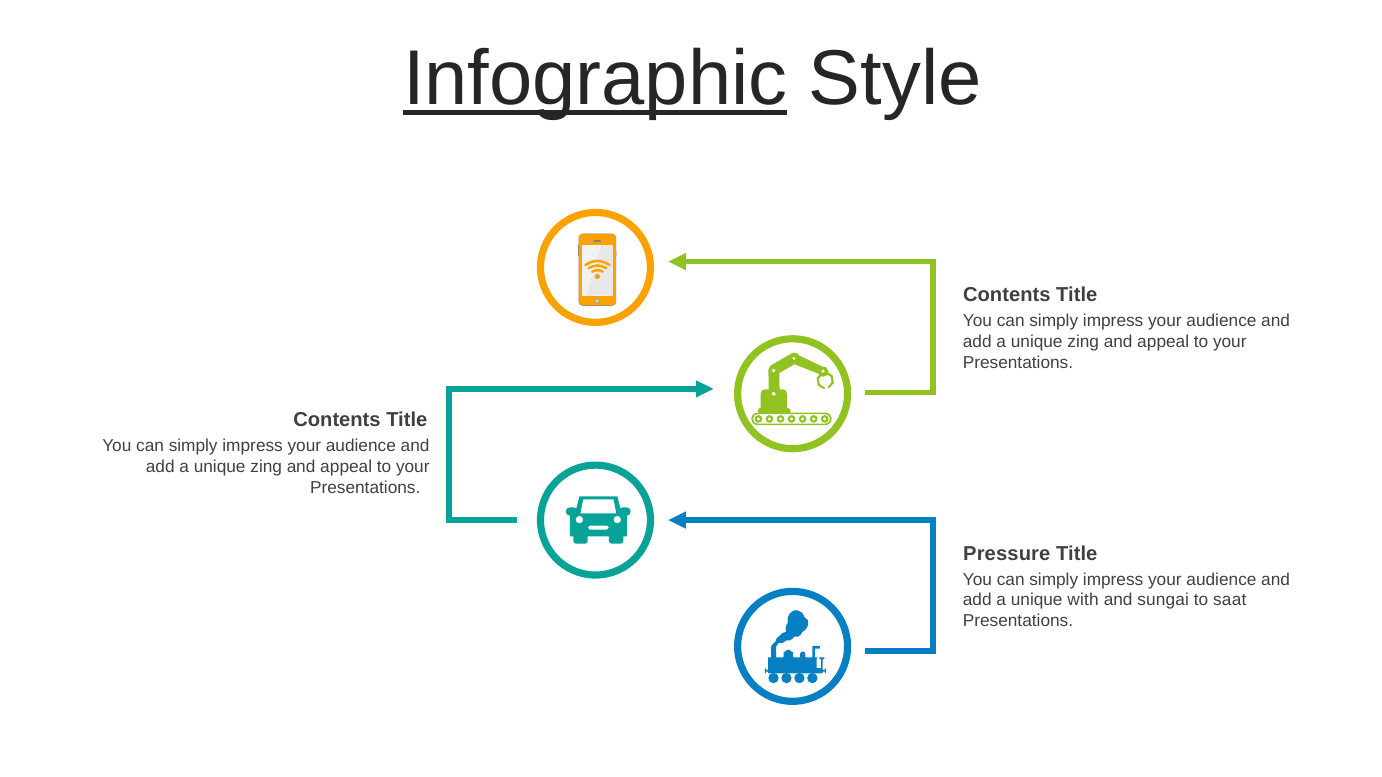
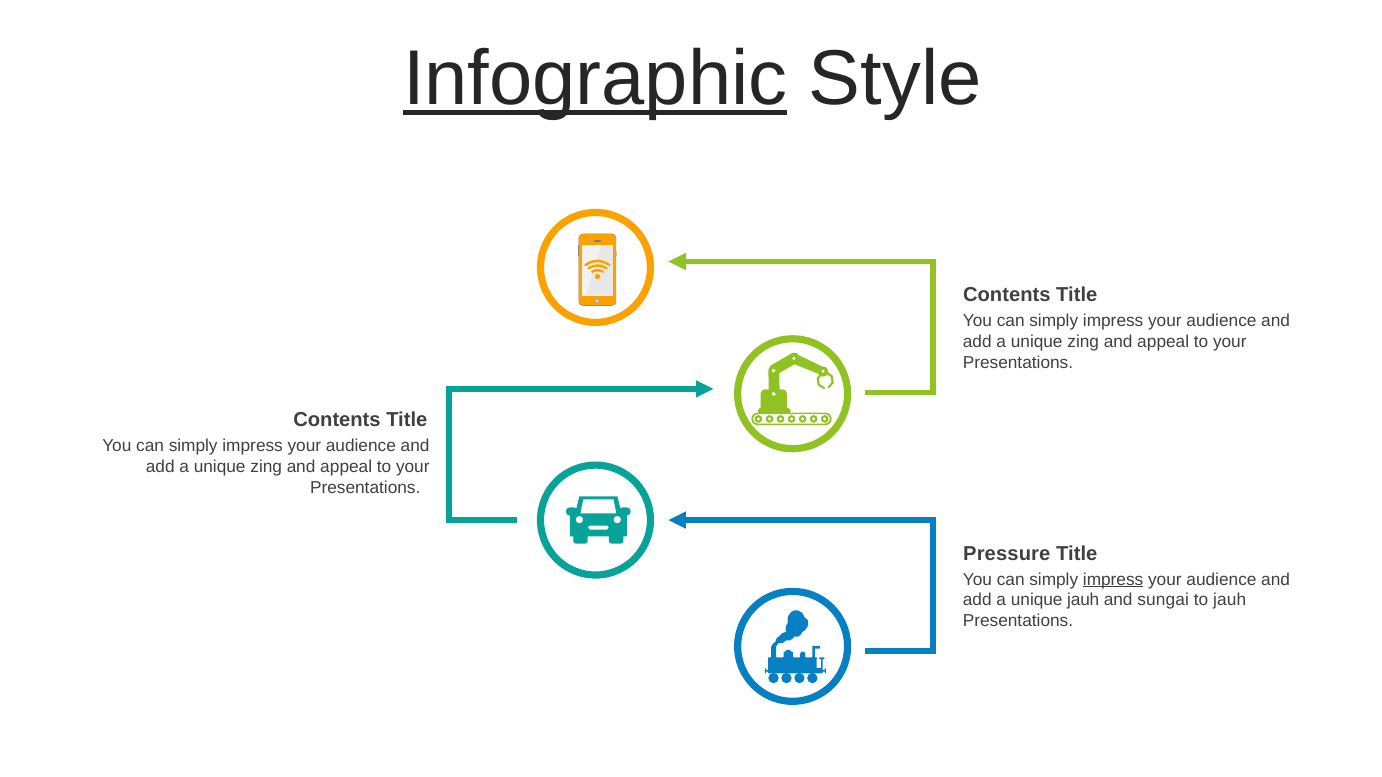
impress at (1113, 580) underline: none -> present
unique with: with -> jauh
to saat: saat -> jauh
